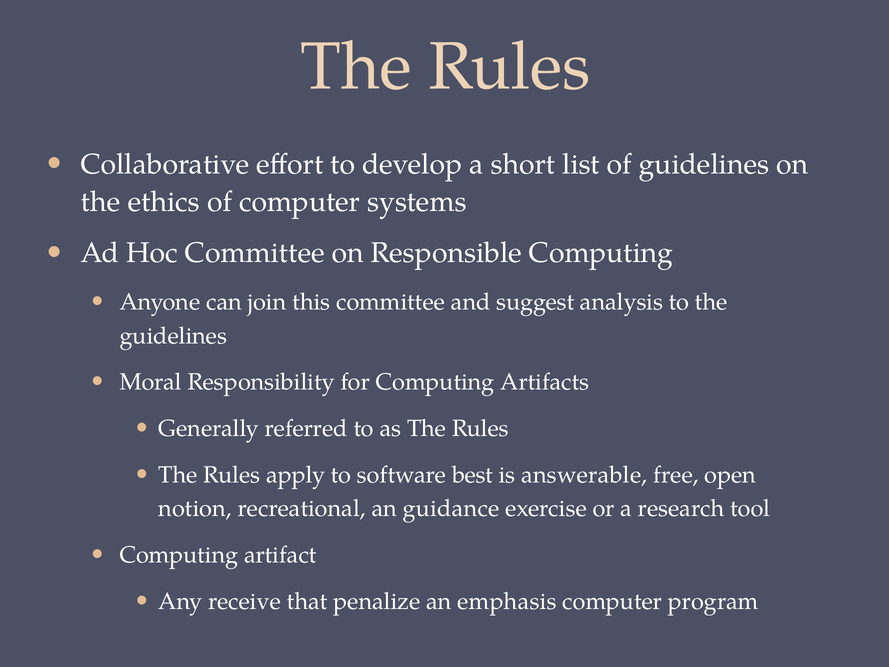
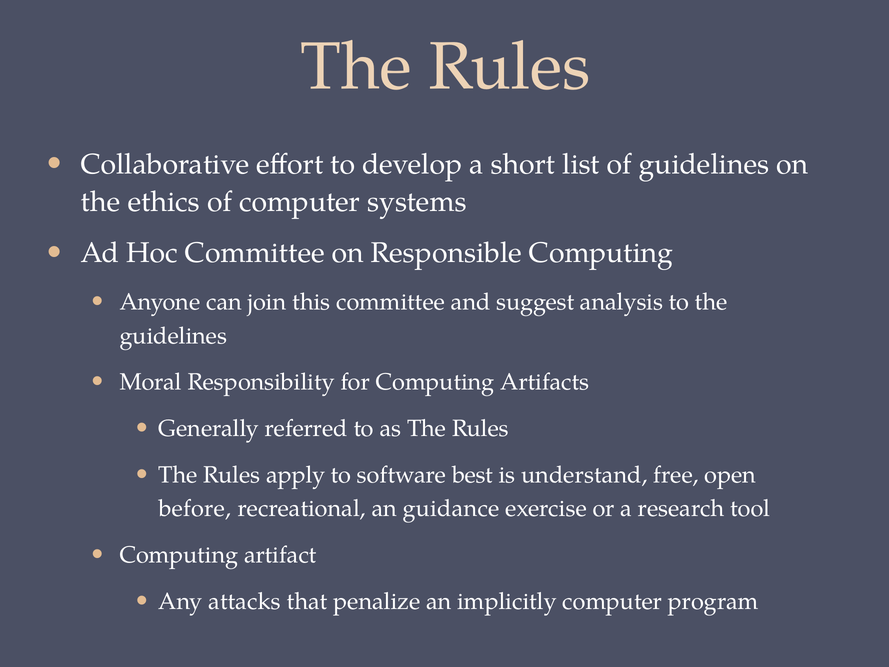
answerable: answerable -> understand
notion: notion -> before
receive: receive -> attacks
emphasis: emphasis -> implicitly
